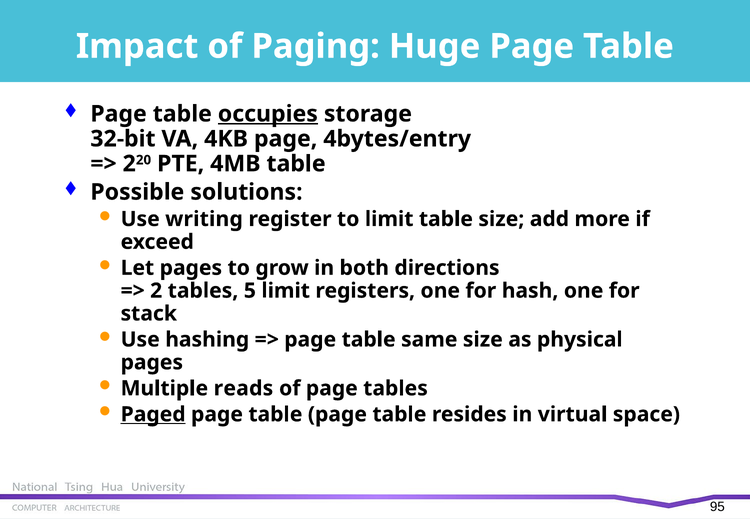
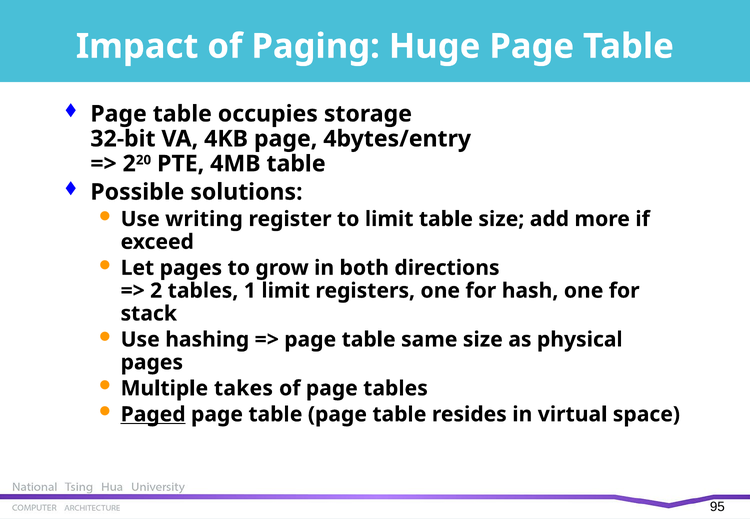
occupies underline: present -> none
5: 5 -> 1
reads: reads -> takes
